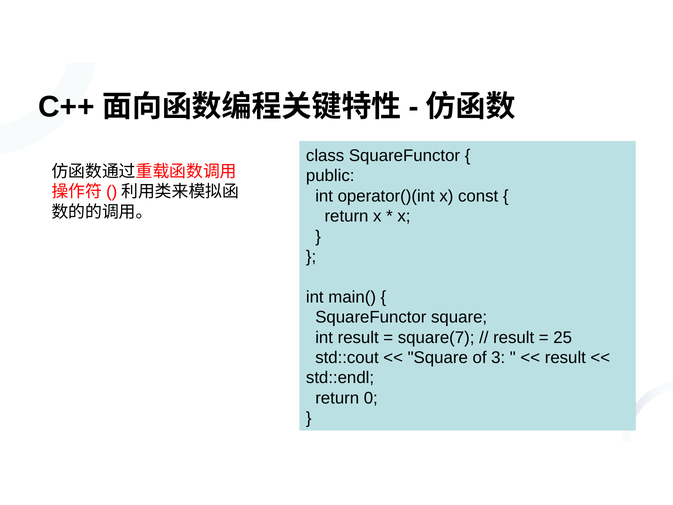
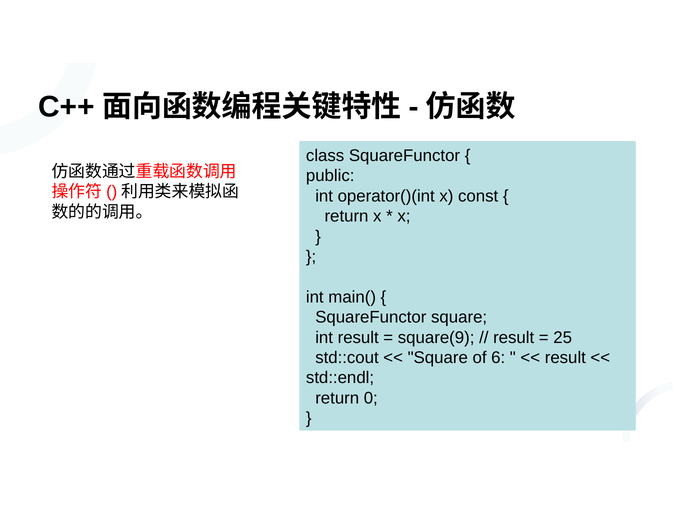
square(7: square(7 -> square(9
3: 3 -> 6
